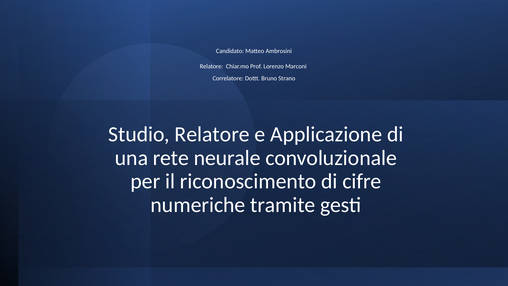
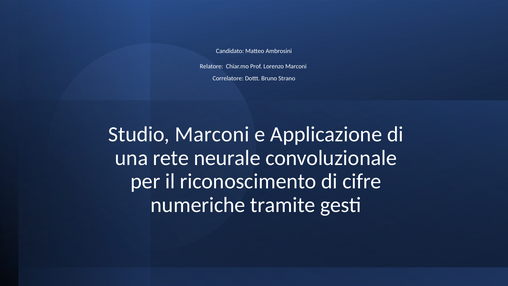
Studio Relatore: Relatore -> Marconi
